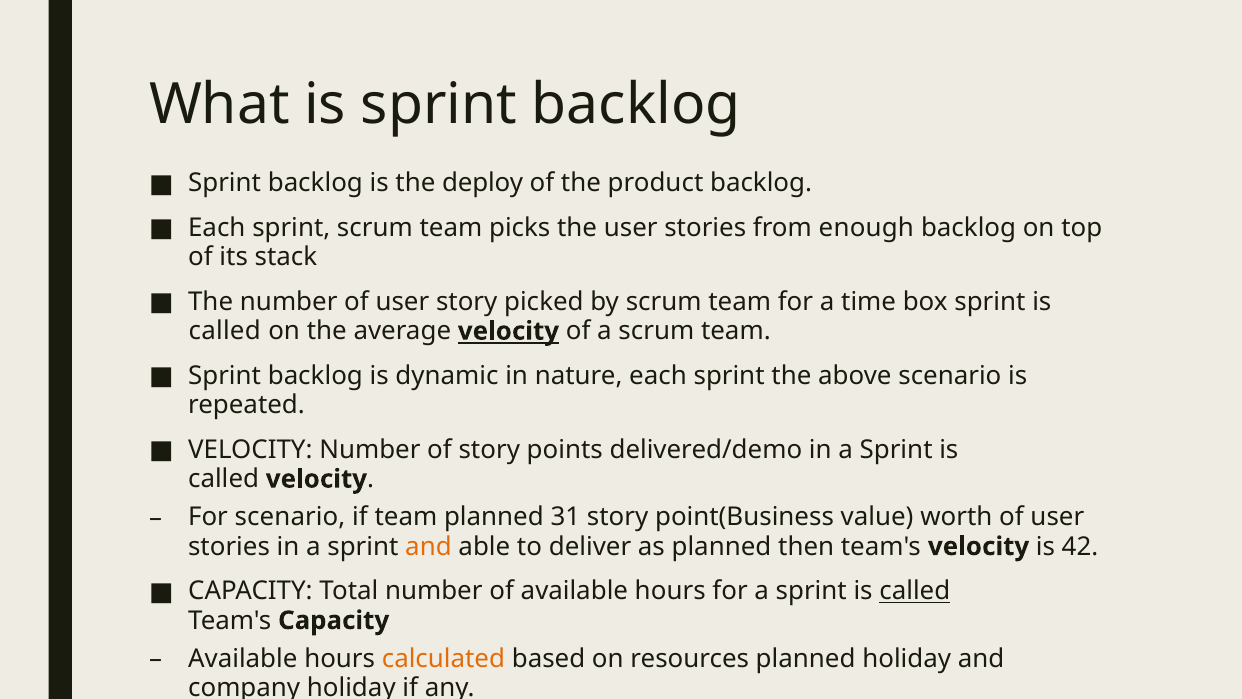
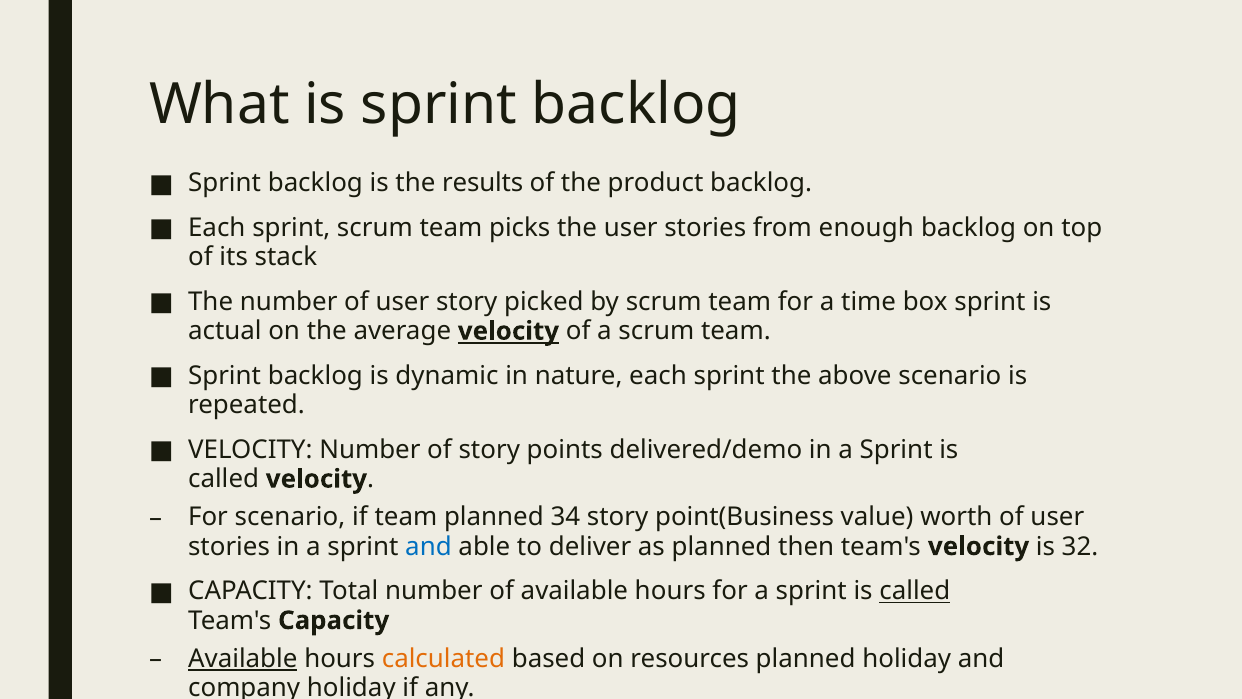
deploy: deploy -> results
called at (225, 331): called -> actual
31: 31 -> 34
and at (428, 546) colour: orange -> blue
42: 42 -> 32
Available at (243, 658) underline: none -> present
